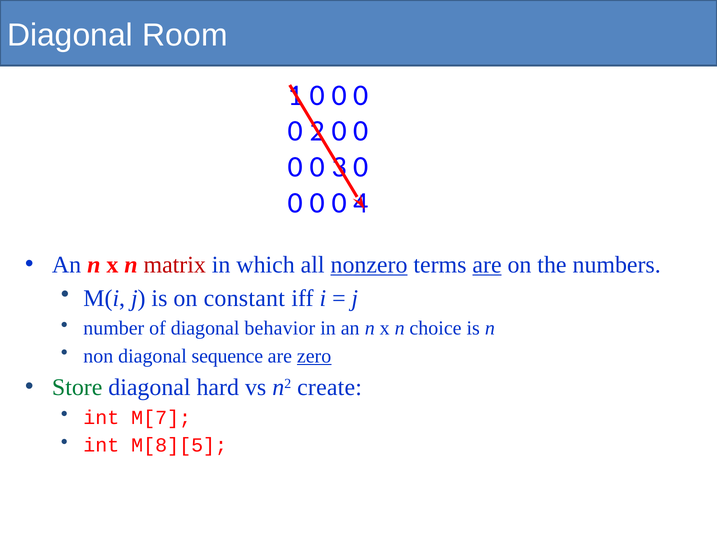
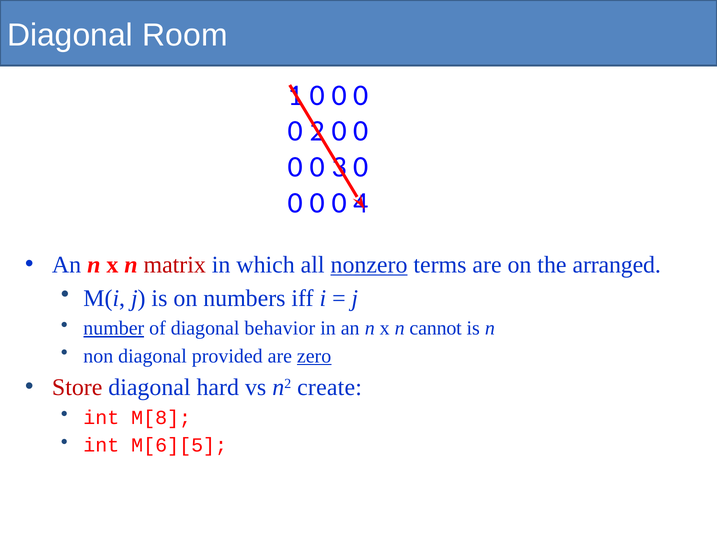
are at (487, 265) underline: present -> none
numbers: numbers -> arranged
constant: constant -> numbers
number underline: none -> present
choice: choice -> cannot
sequence: sequence -> provided
Store colour: green -> red
M[7: M[7 -> M[8
M[8][5: M[8][5 -> M[6][5
